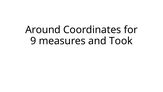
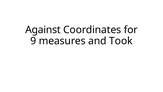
Around: Around -> Against
